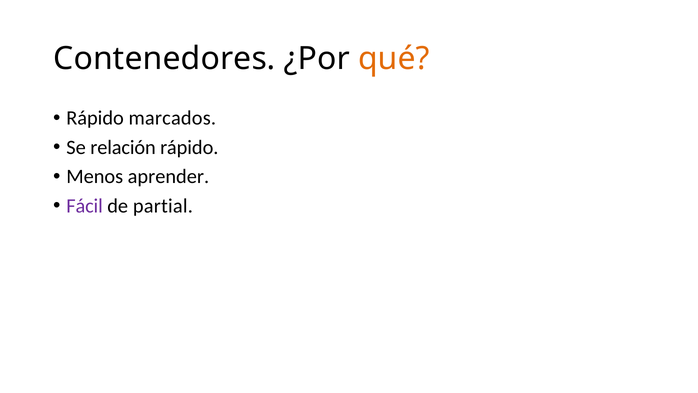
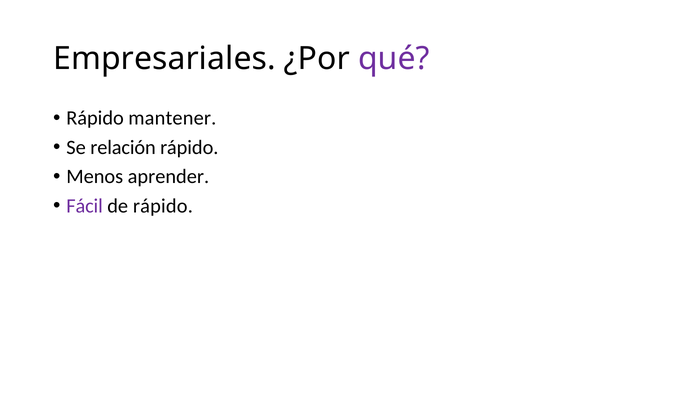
Contenedores: Contenedores -> Empresariales
qué colour: orange -> purple
marcados: marcados -> mantener
de partial: partial -> rápido
